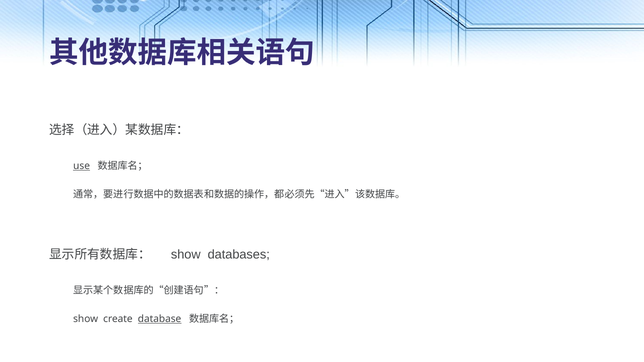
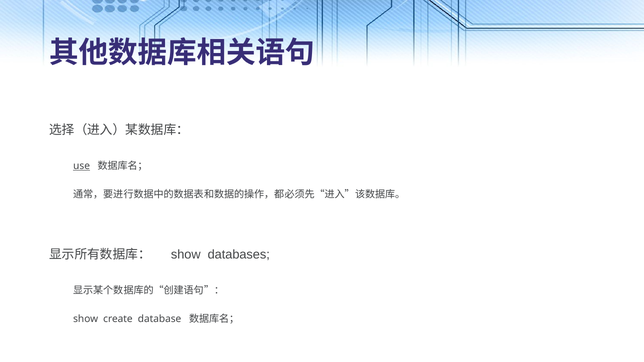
database underline: present -> none
